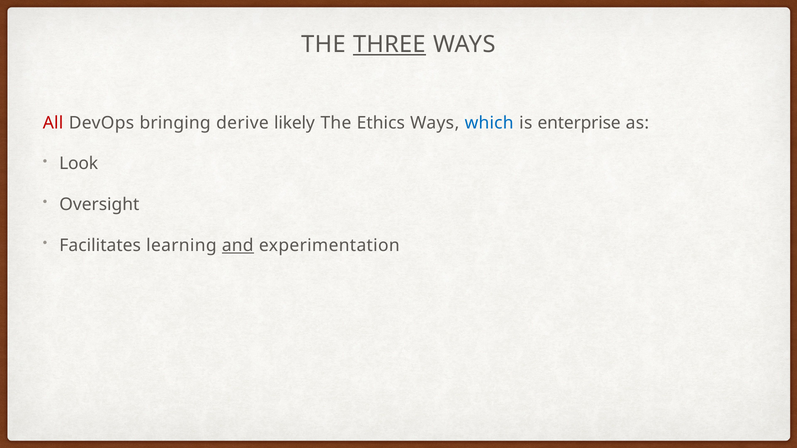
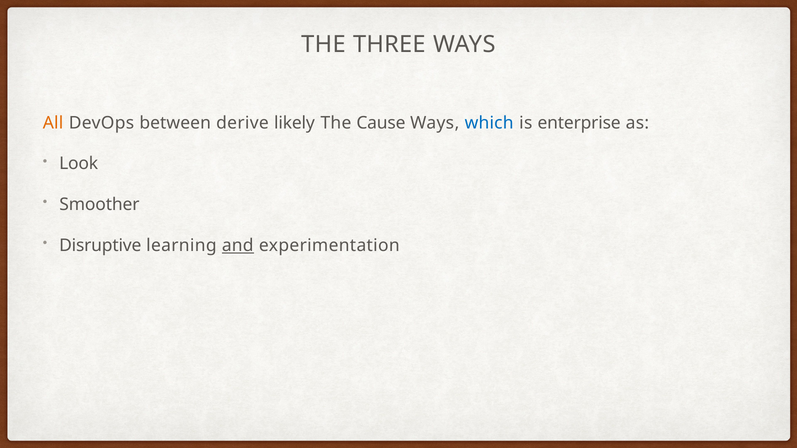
THREE underline: present -> none
All colour: red -> orange
bringing: bringing -> between
Ethics: Ethics -> Cause
Oversight: Oversight -> Smoother
Facilitates: Facilitates -> Disruptive
